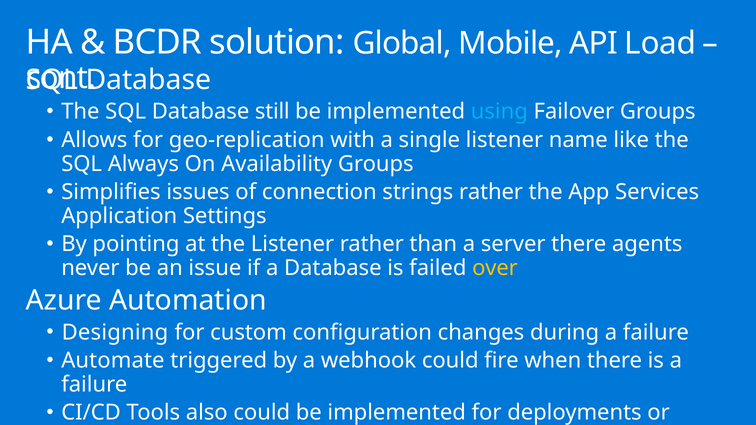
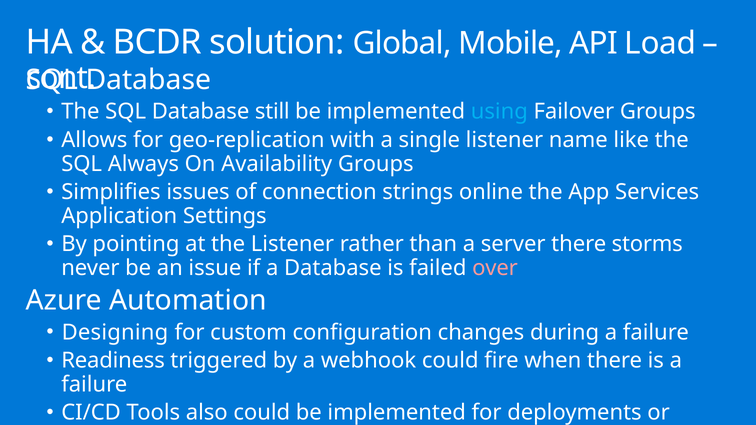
strings rather: rather -> online
agents: agents -> storms
over colour: yellow -> pink
Automate: Automate -> Readiness
